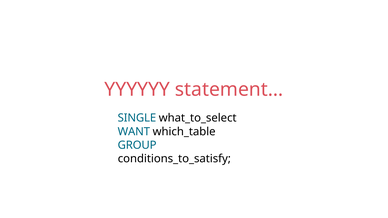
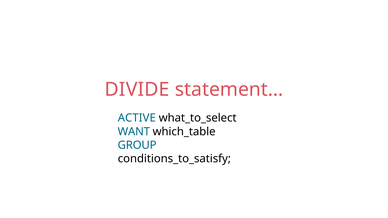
YYYYYY: YYYYYY -> DIVIDE
SINGLE: SINGLE -> ACTIVE
